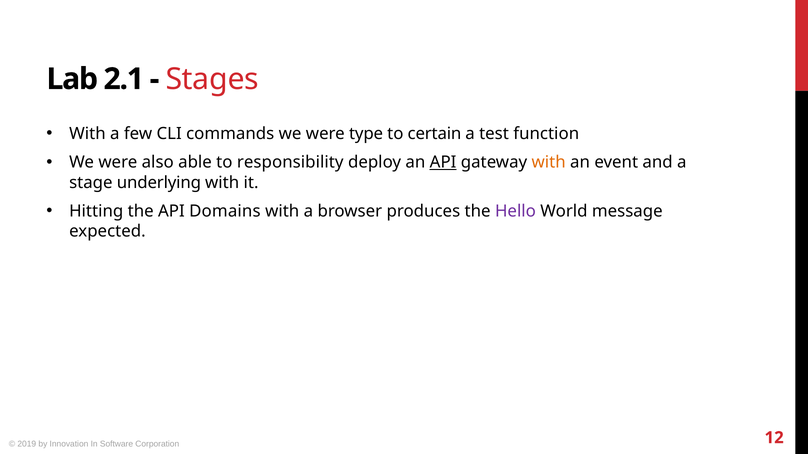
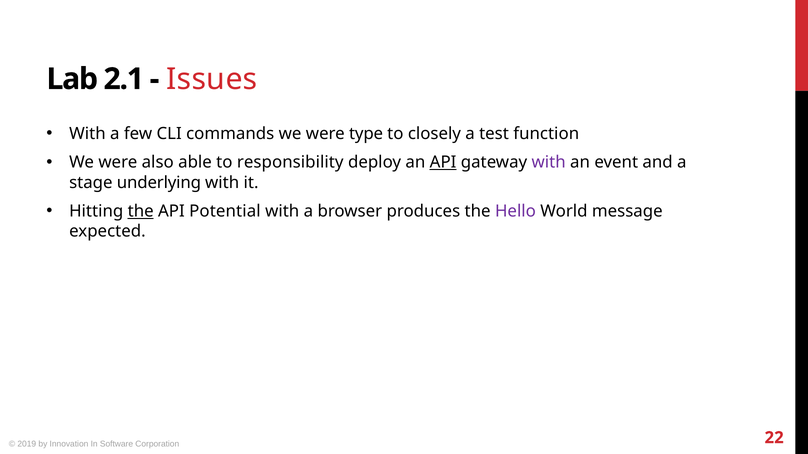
Stages: Stages -> Issues
certain: certain -> closely
with at (549, 163) colour: orange -> purple
the at (141, 211) underline: none -> present
Domains: Domains -> Potential
12: 12 -> 22
